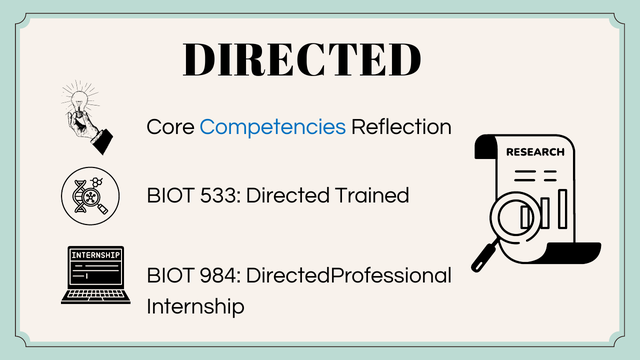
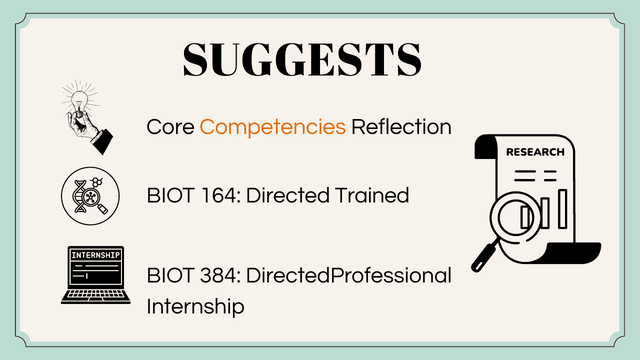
DIRECTED at (302, 61): DIRECTED -> SUGGESTS
Competencies colour: blue -> orange
533: 533 -> 164
984: 984 -> 384
